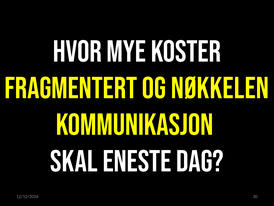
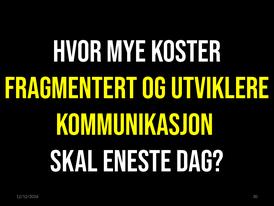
NØKKELEN: NØKKELEN -> UTVIKLERE
